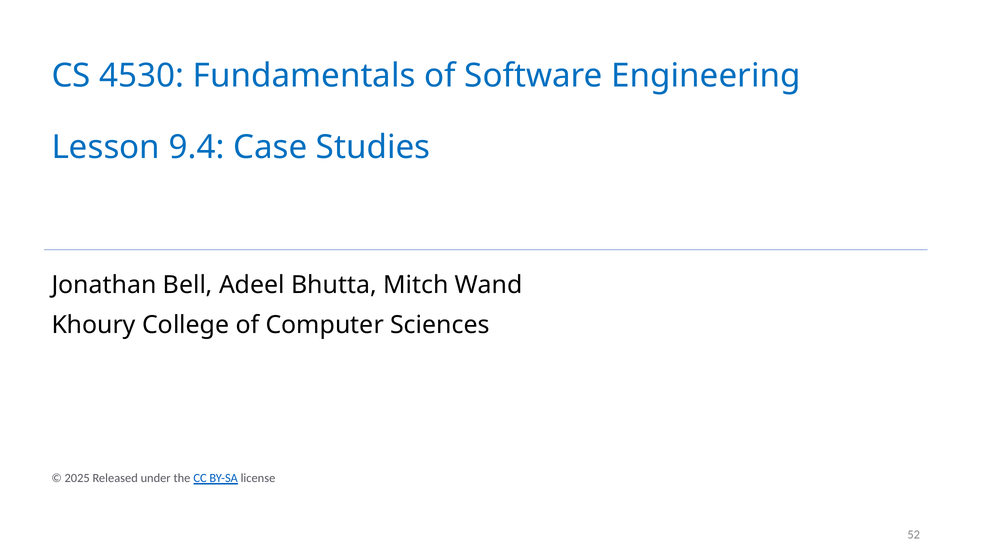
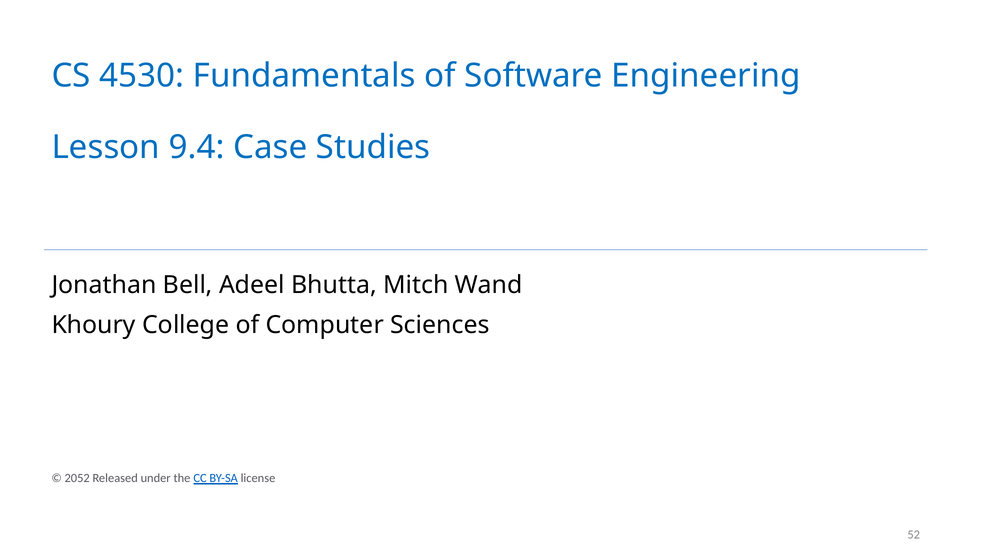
2025: 2025 -> 2052
